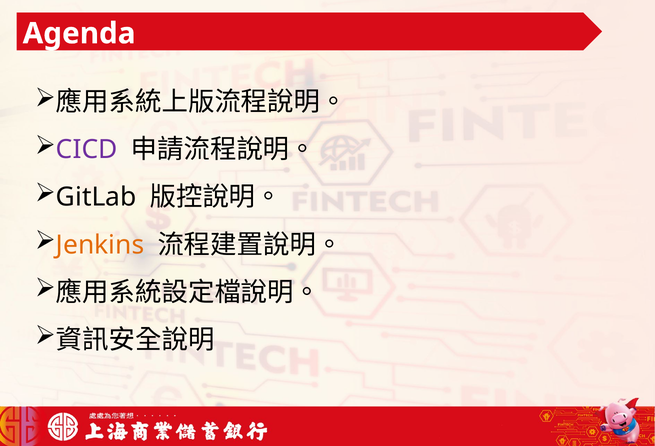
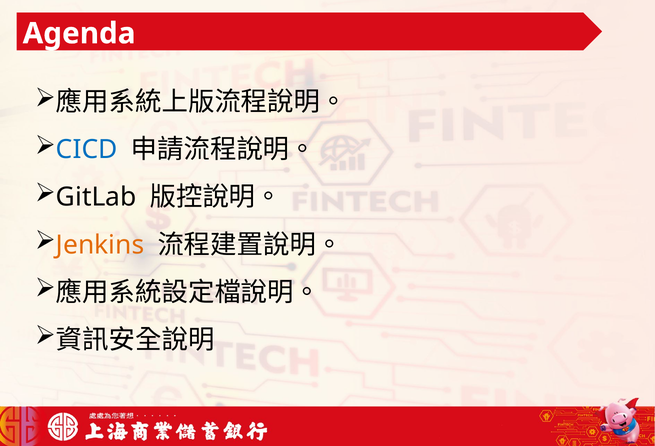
CICD colour: purple -> blue
